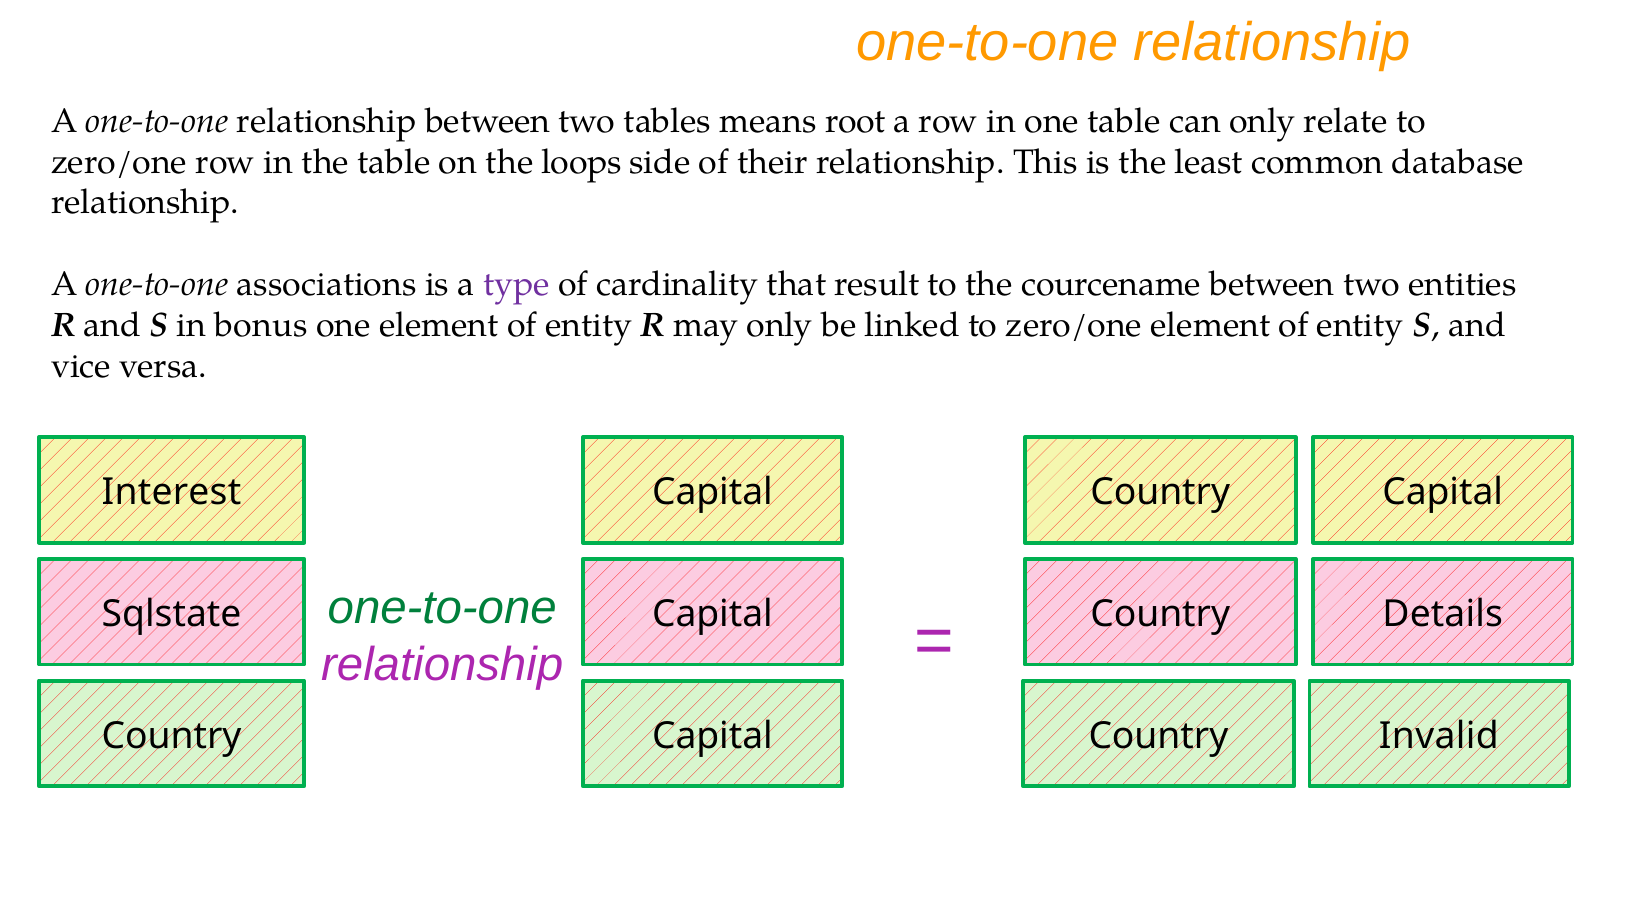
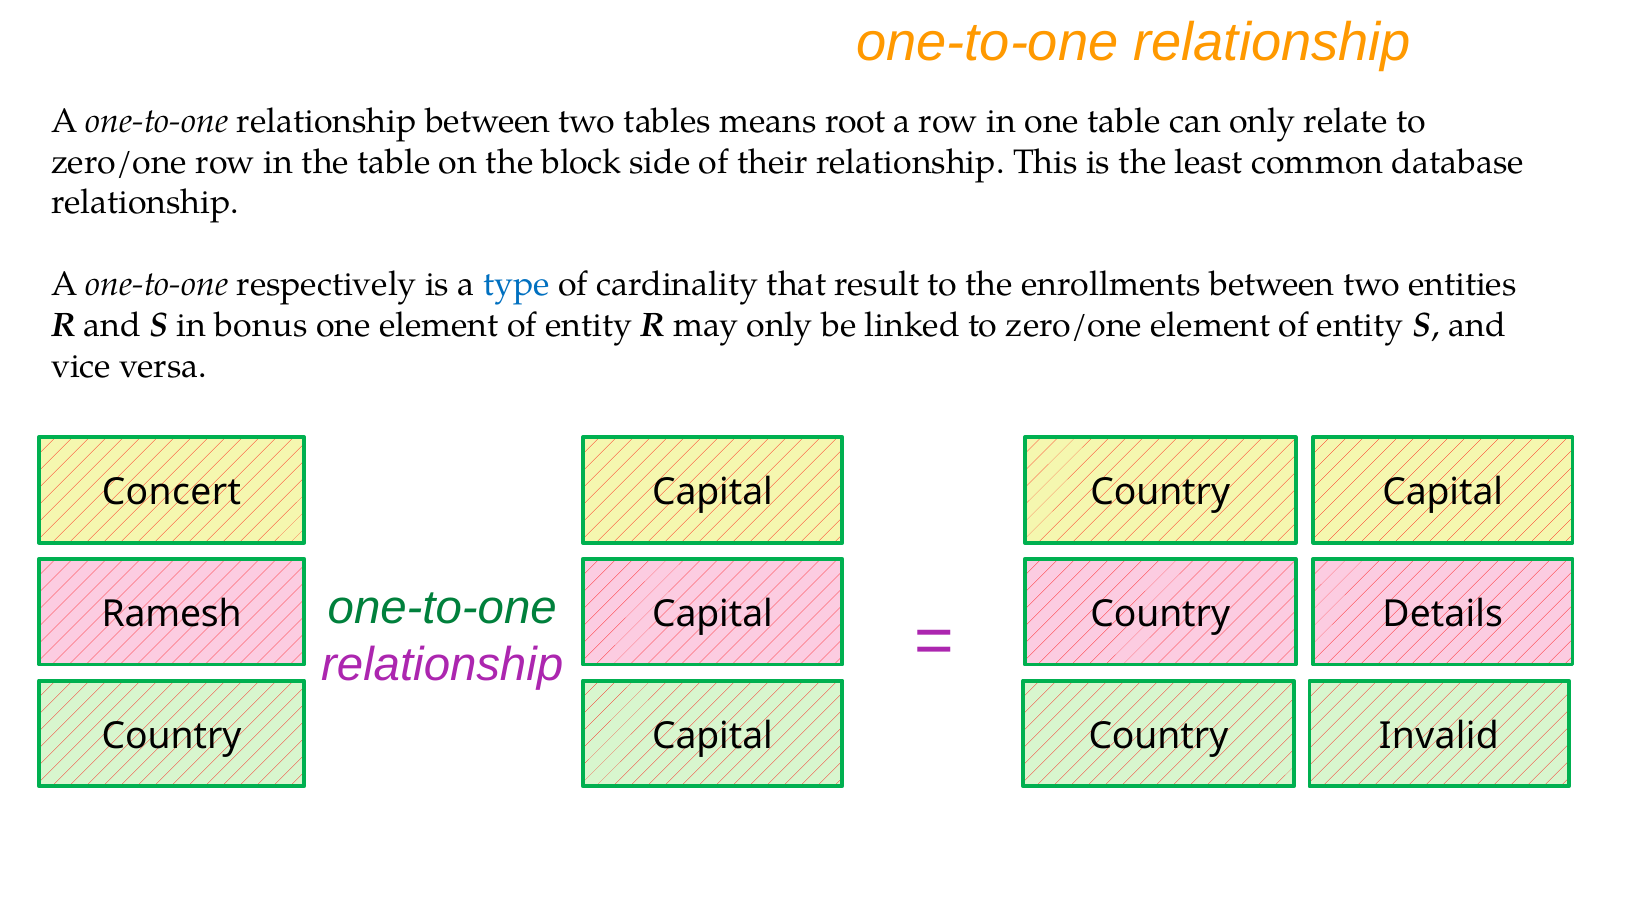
loops: loops -> block
associations: associations -> respectively
type colour: purple -> blue
courcename: courcename -> enrollments
Interest: Interest -> Concert
Sqlstate: Sqlstate -> Ramesh
